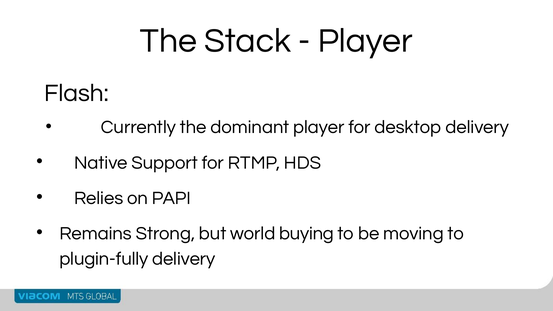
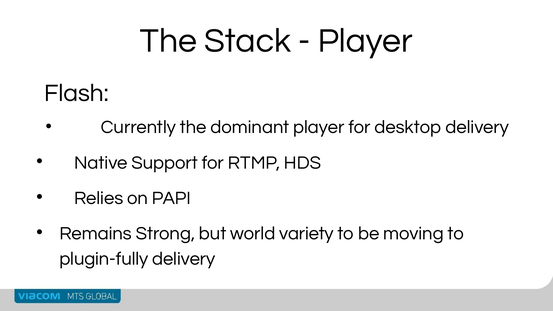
buying: buying -> variety
